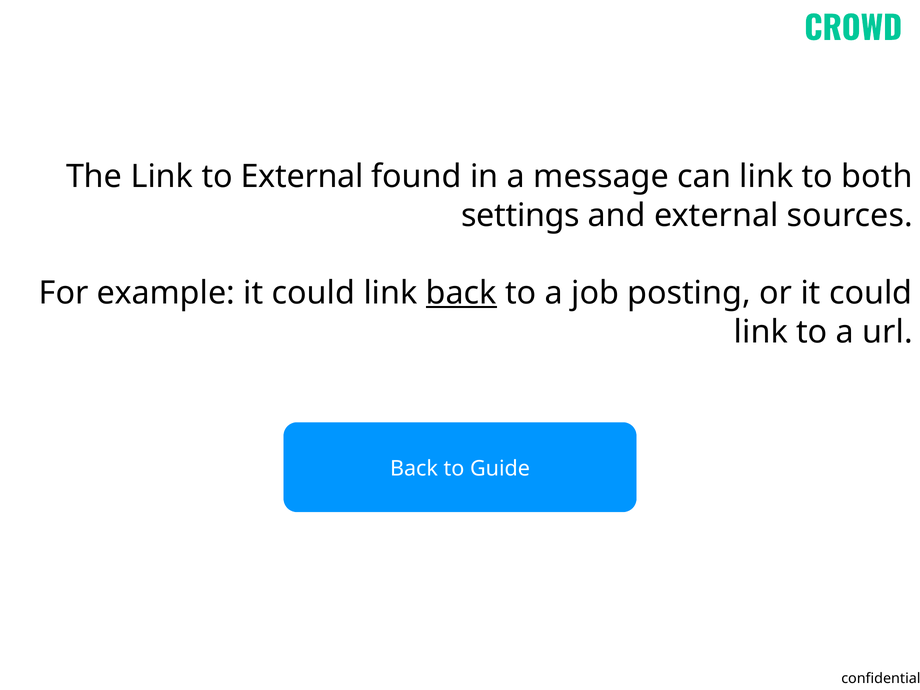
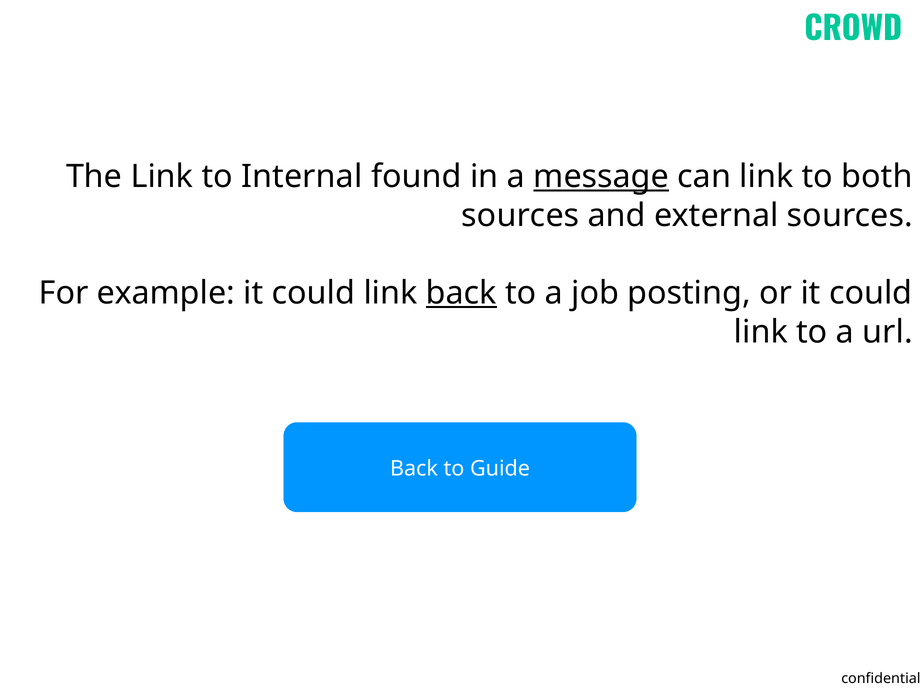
to External: External -> Internal
message underline: none -> present
settings at (521, 216): settings -> sources
